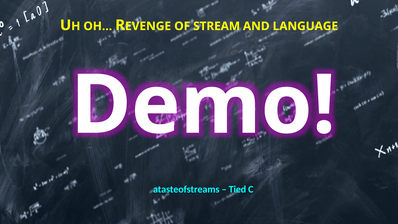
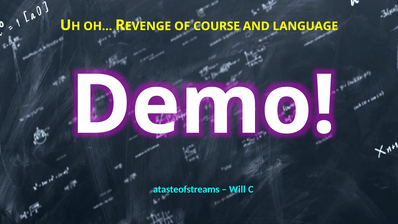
STREAM: STREAM -> COURSE
Tied: Tied -> Will
